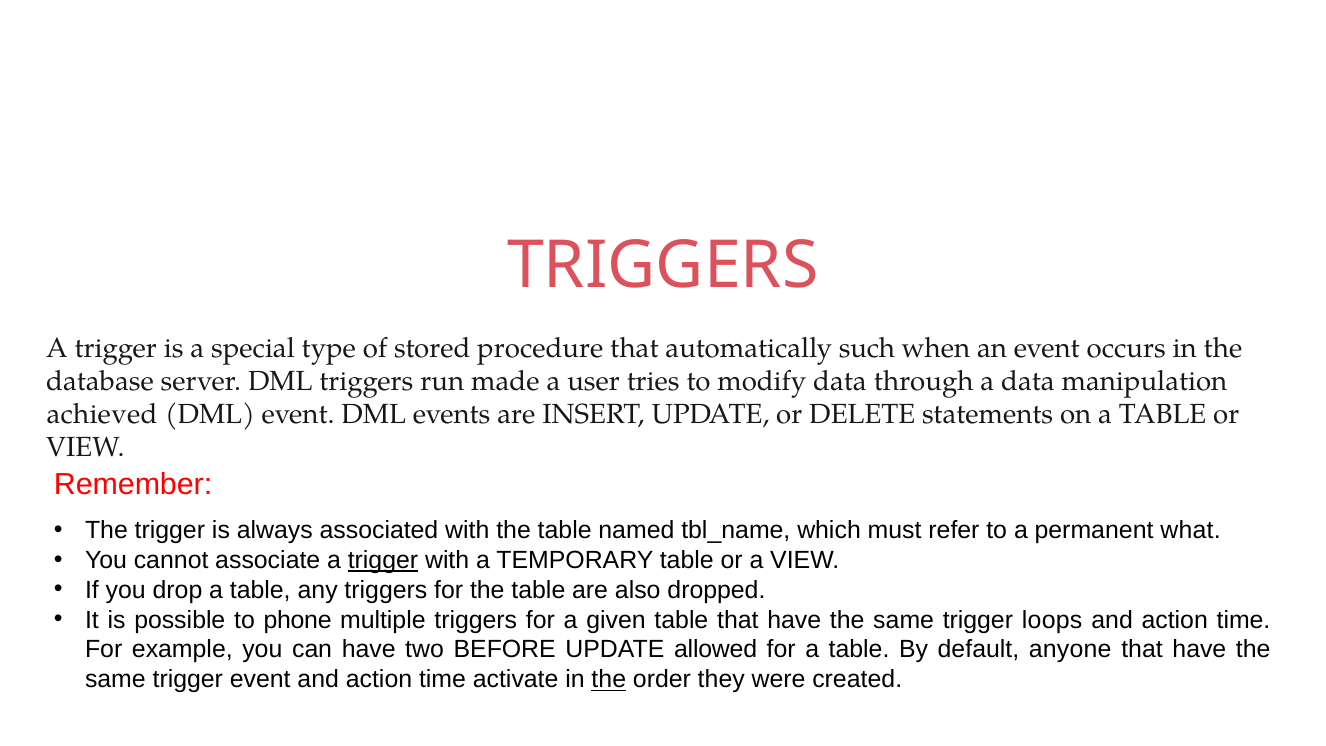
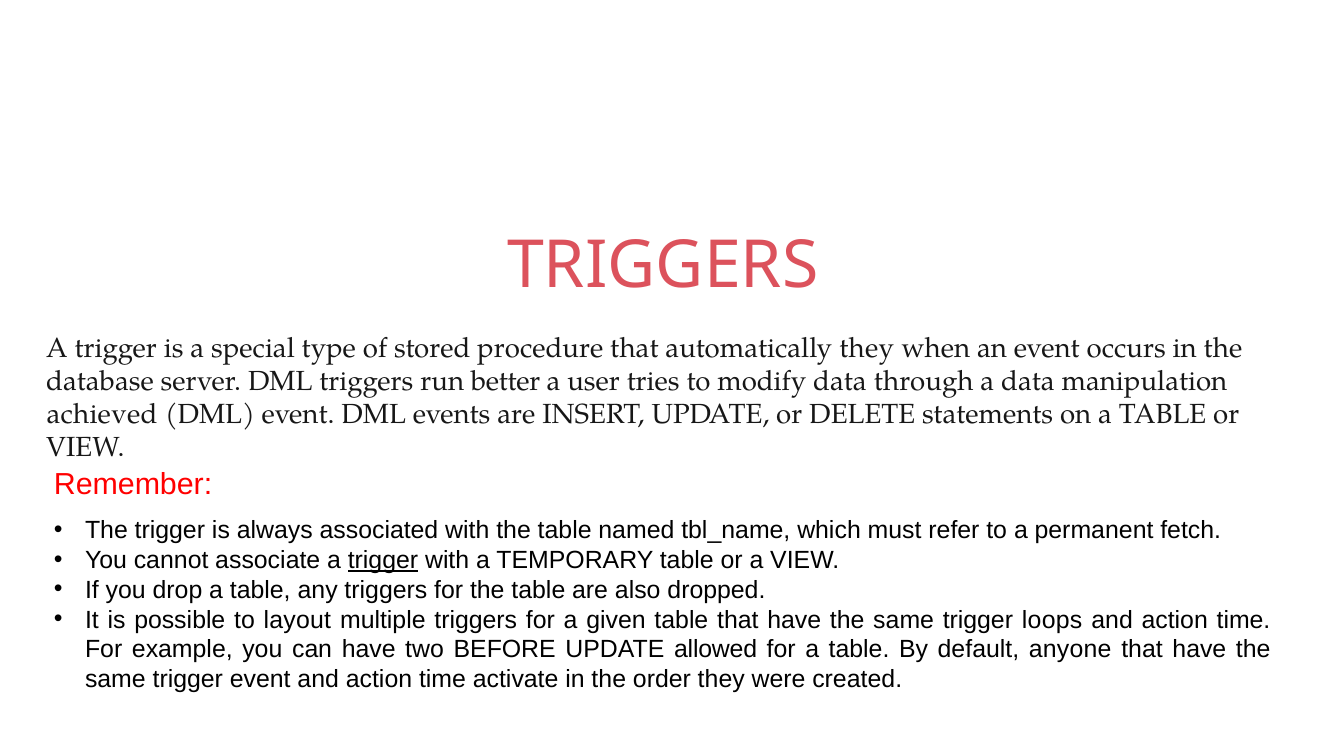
automatically such: such -> they
made: made -> better
what: what -> fetch
phone: phone -> layout
the at (609, 679) underline: present -> none
